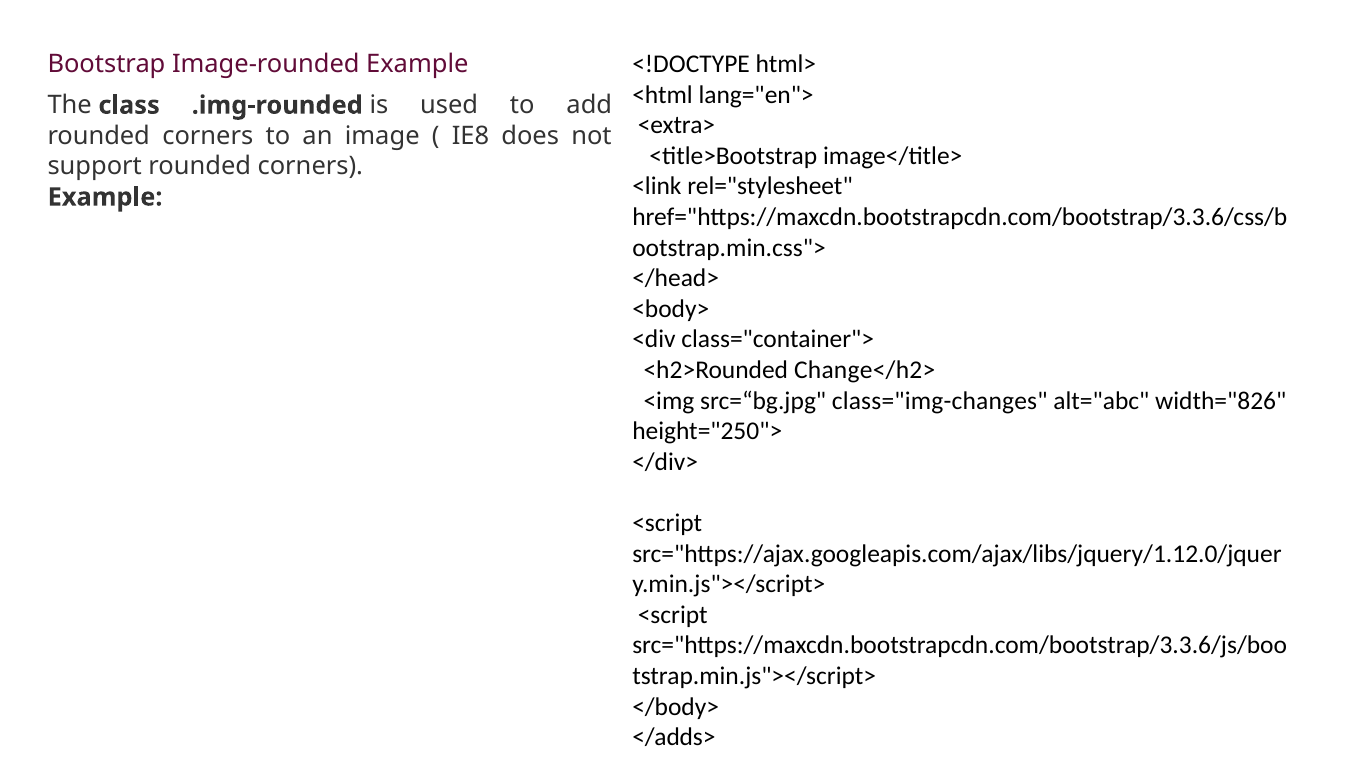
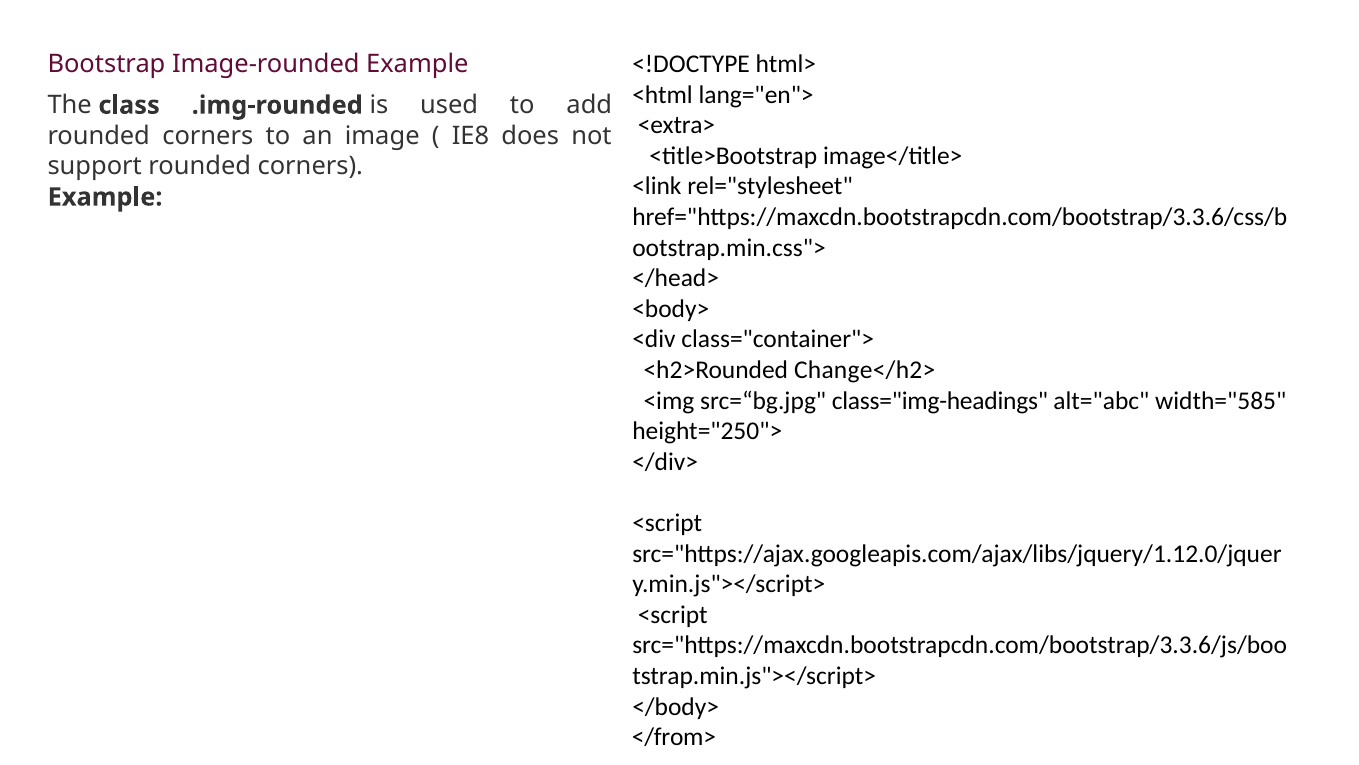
class="img-changes: class="img-changes -> class="img-headings
width="826: width="826 -> width="585
</adds>: </adds> -> </from>
